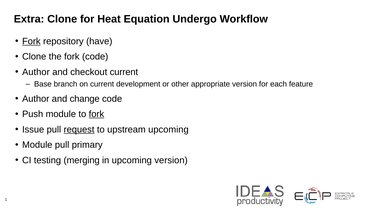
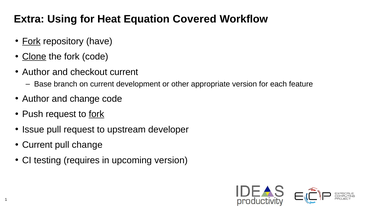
Extra Clone: Clone -> Using
Undergo: Undergo -> Covered
Clone at (34, 56) underline: none -> present
Push module: module -> request
request at (79, 129) underline: present -> none
upstream upcoming: upcoming -> developer
Module at (37, 145): Module -> Current
pull primary: primary -> change
merging: merging -> requires
